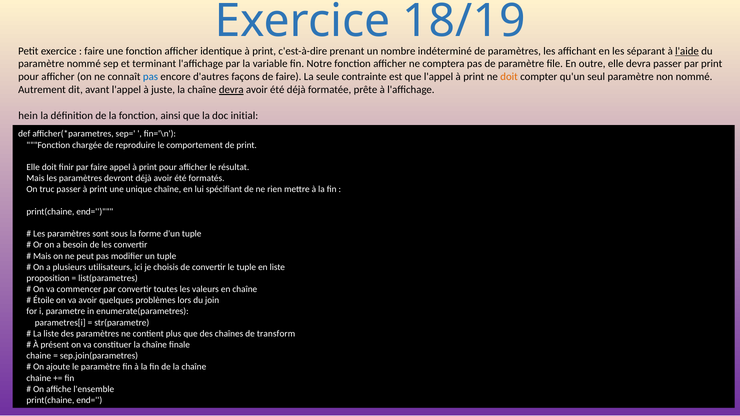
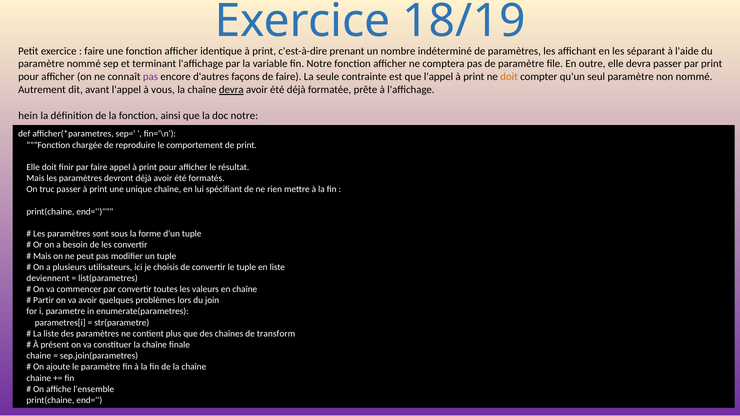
l'aide underline: present -> none
pas at (150, 77) colour: blue -> purple
juste: juste -> vous
doc initial: initial -> notre
proposition: proposition -> deviennent
Étoile: Étoile -> Partir
